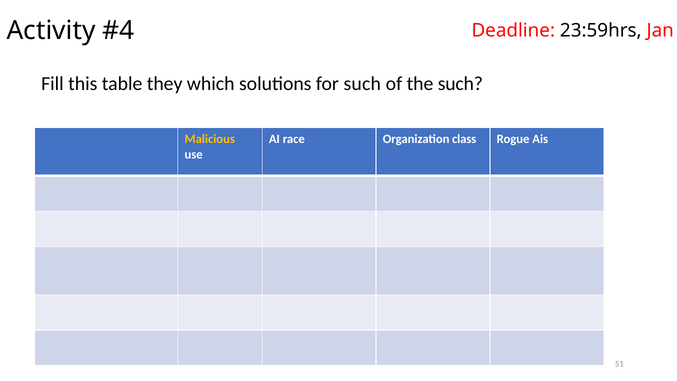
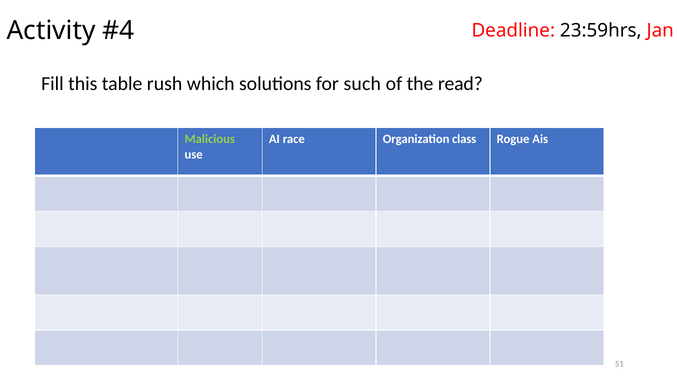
they: they -> rush
the such: such -> read
Malicious colour: yellow -> light green
